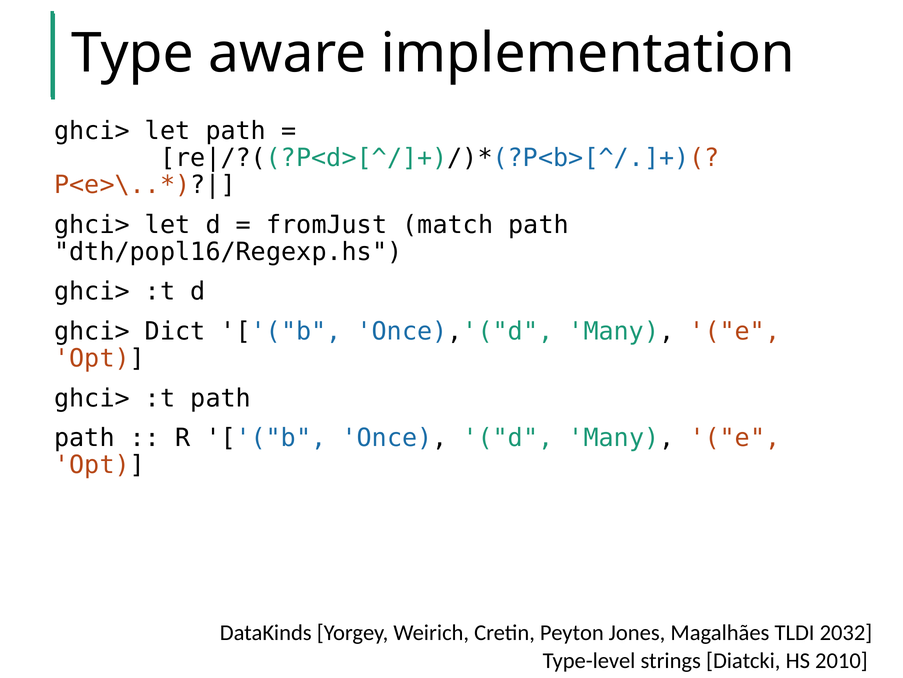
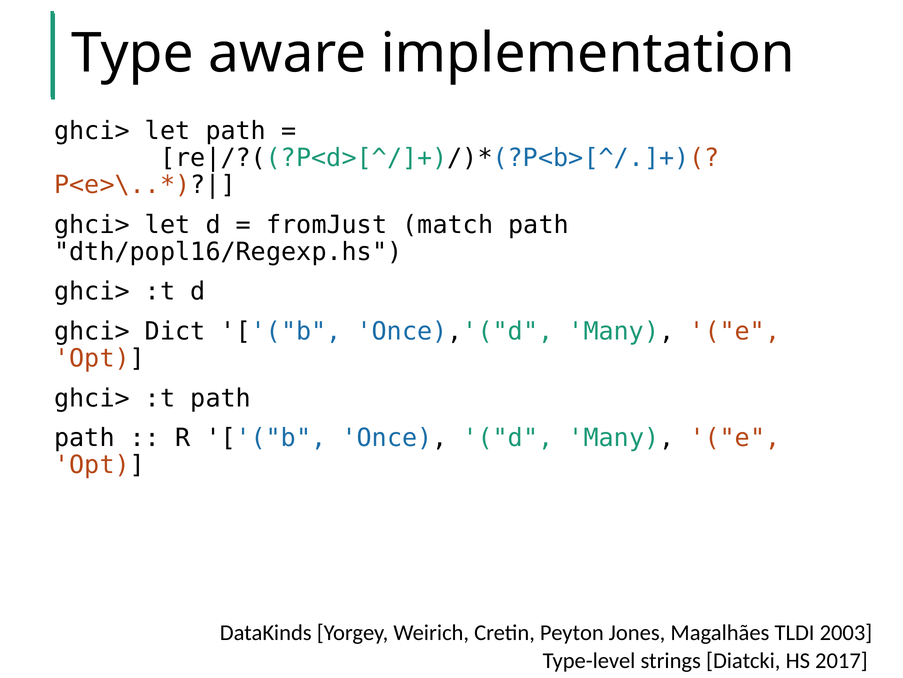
2032: 2032 -> 2003
2010: 2010 -> 2017
